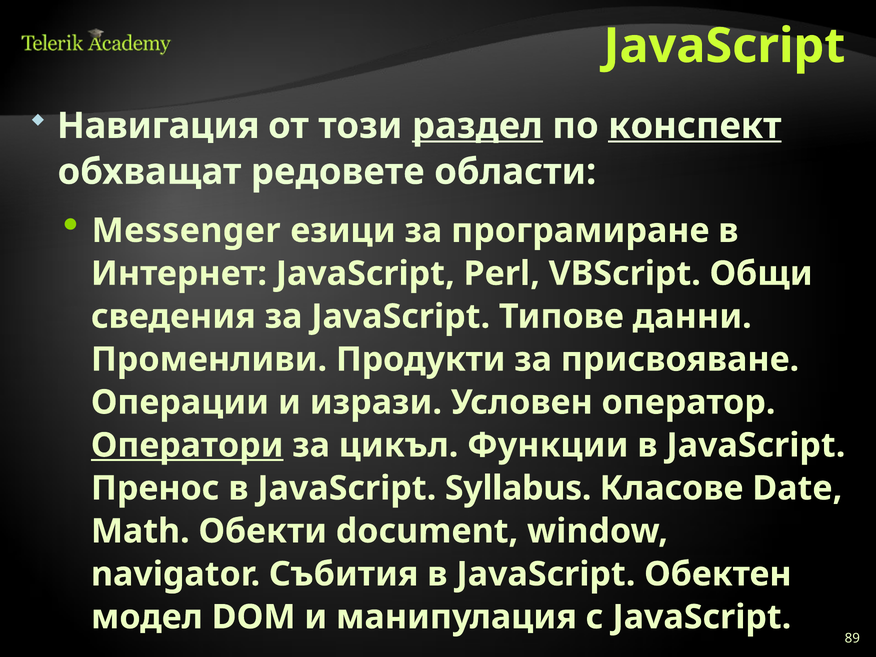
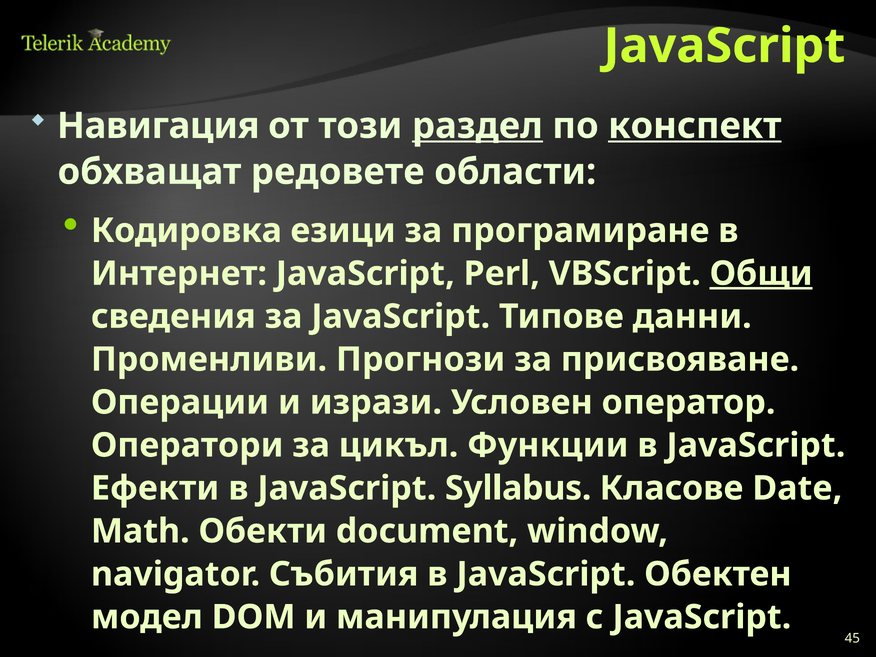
Messenger: Messenger -> Кодировка
Общи underline: none -> present
Продукти: Продукти -> Прогнози
Оператори underline: present -> none
Пренос: Пренос -> Ефекти
89: 89 -> 45
